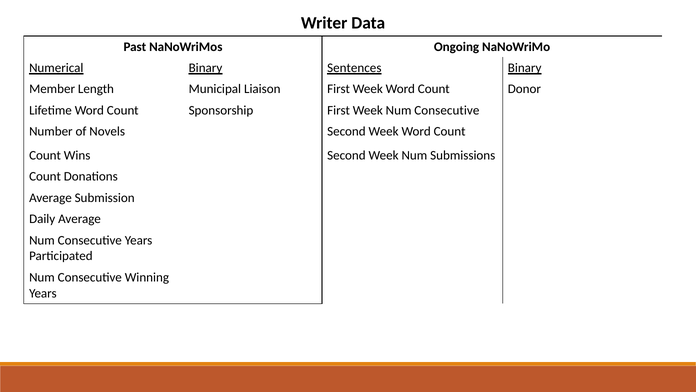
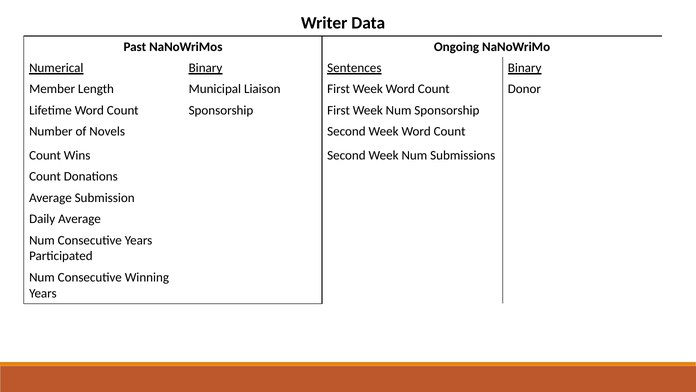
Week Num Consecutive: Consecutive -> Sponsorship
